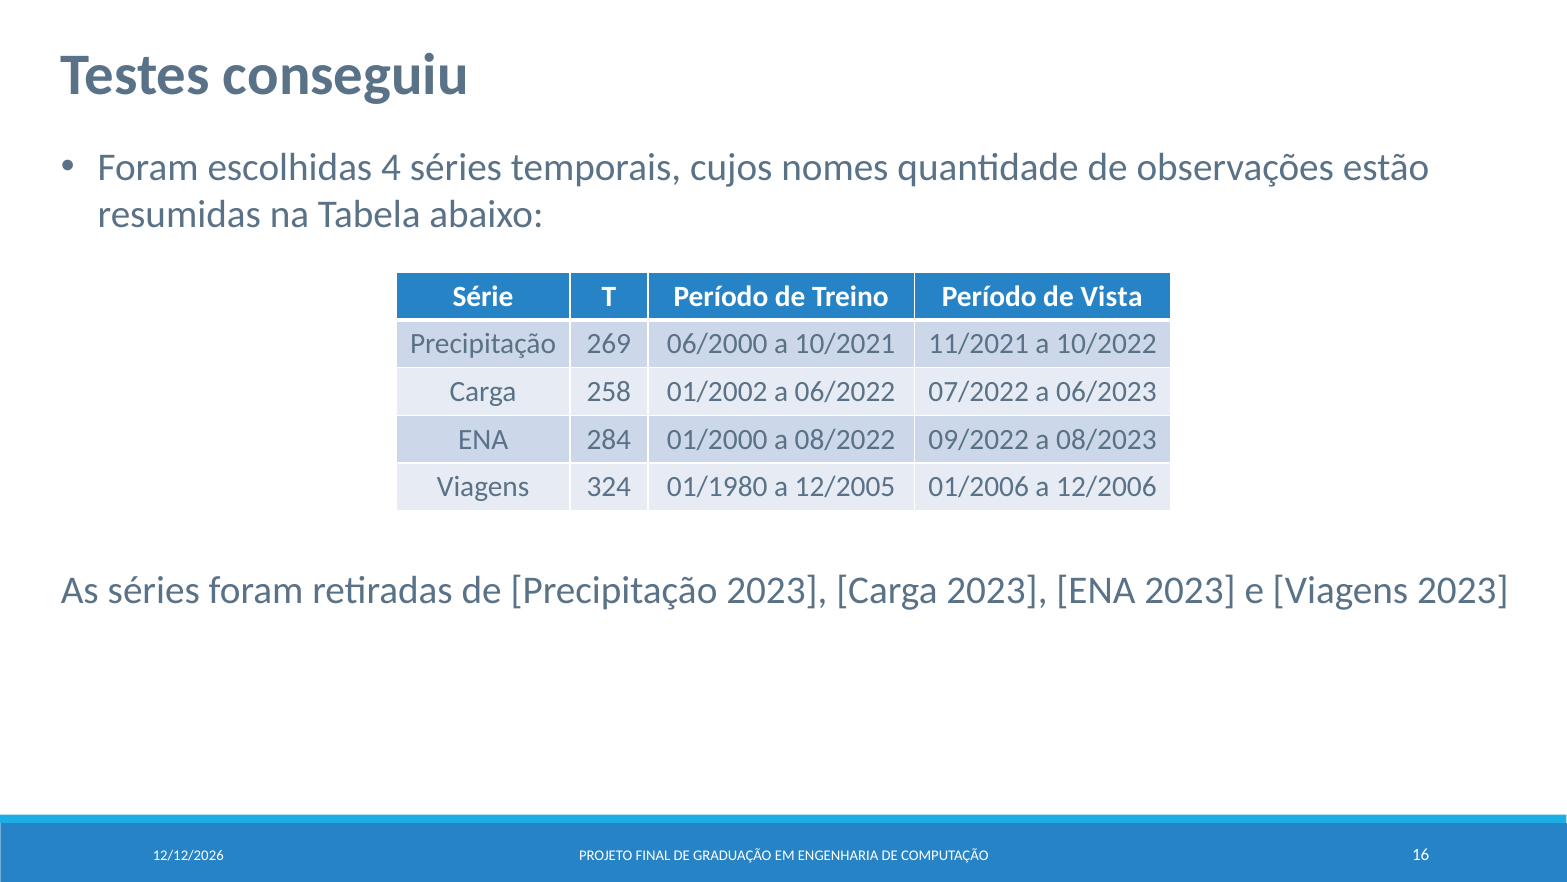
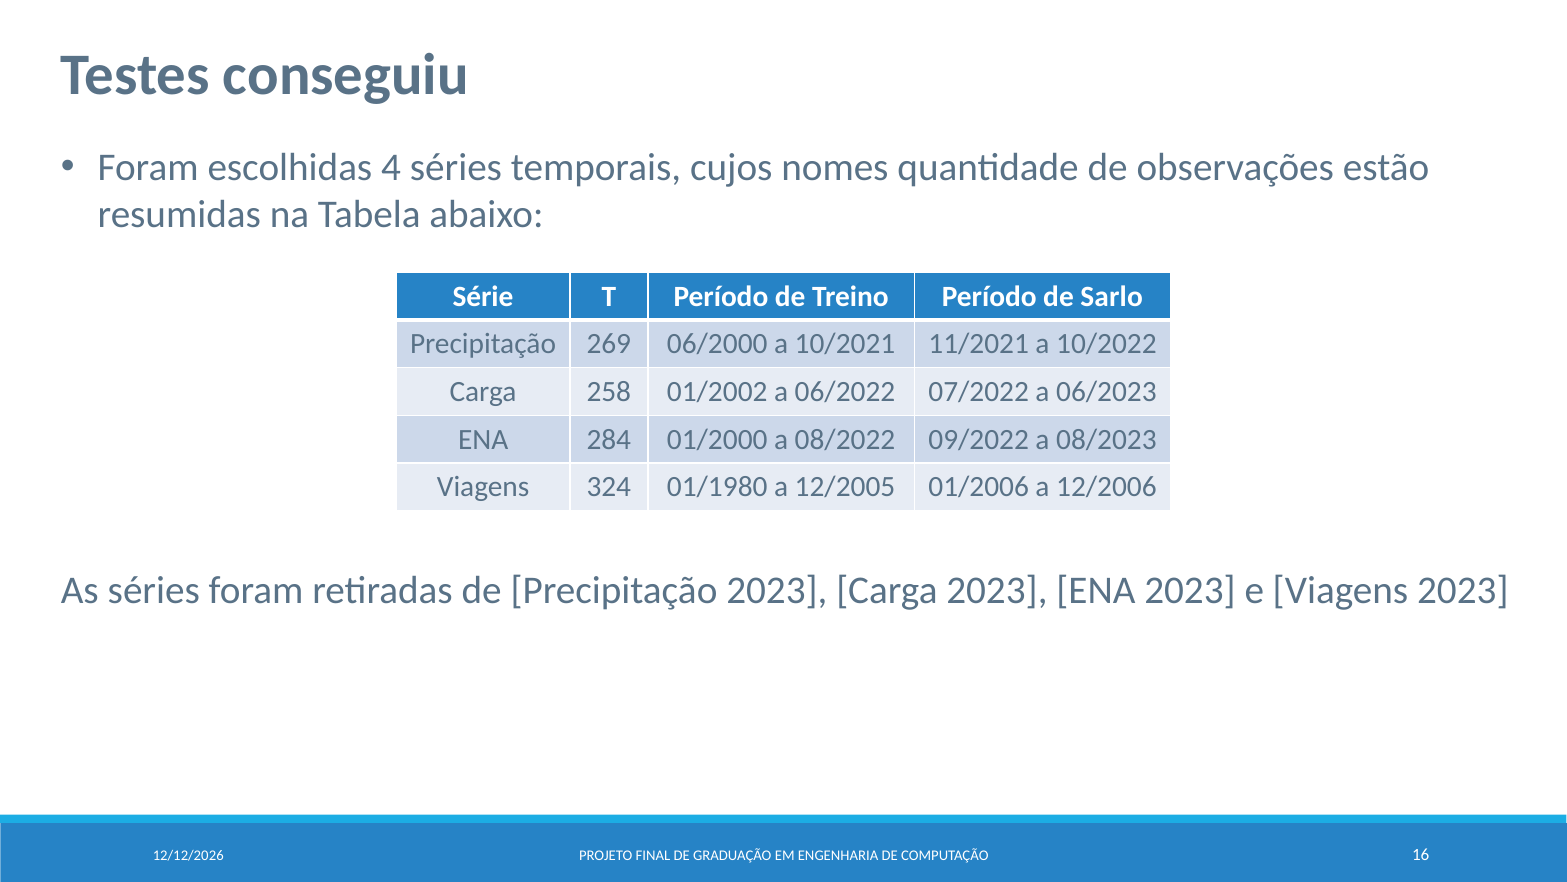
Vista: Vista -> Sarlo
